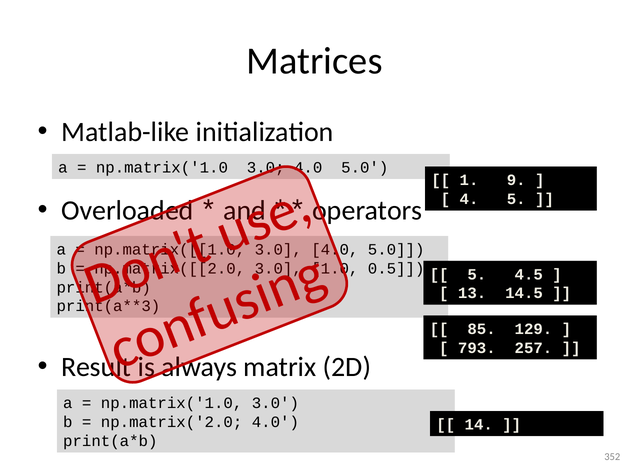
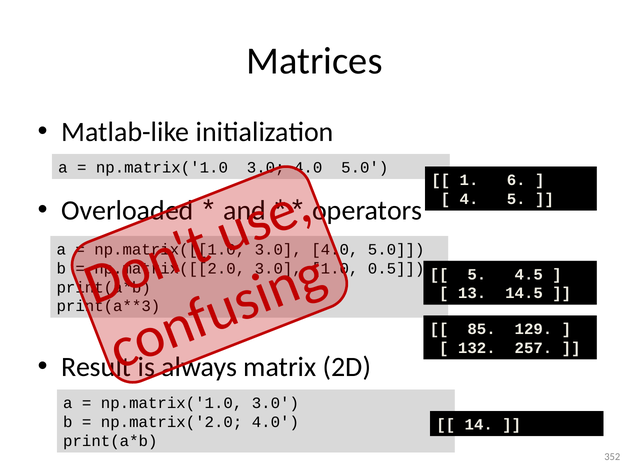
9: 9 -> 6
793: 793 -> 132
